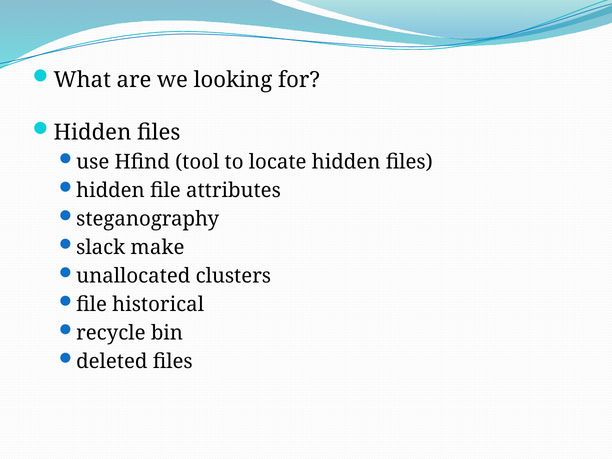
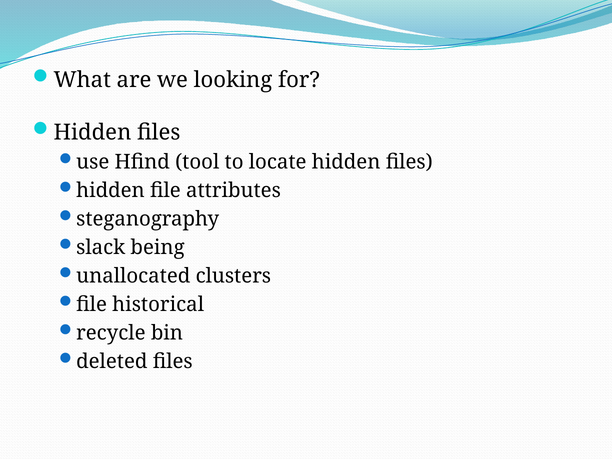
make: make -> being
